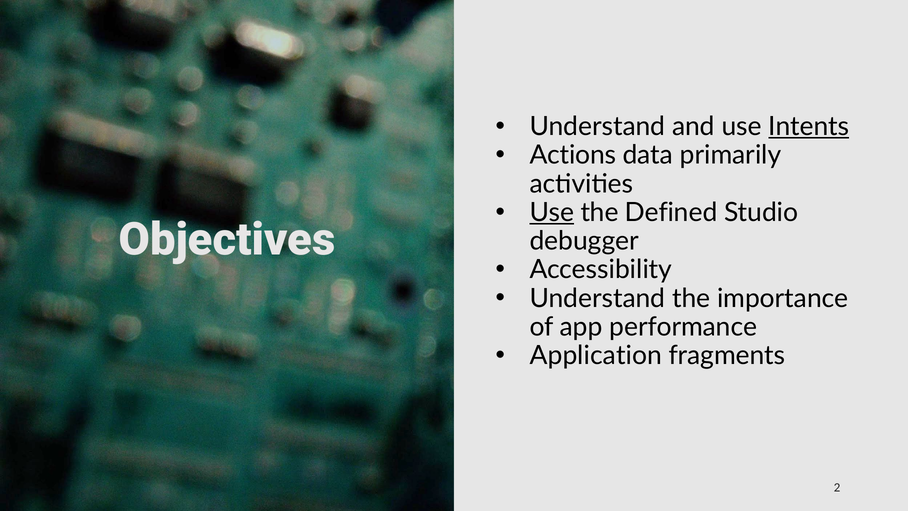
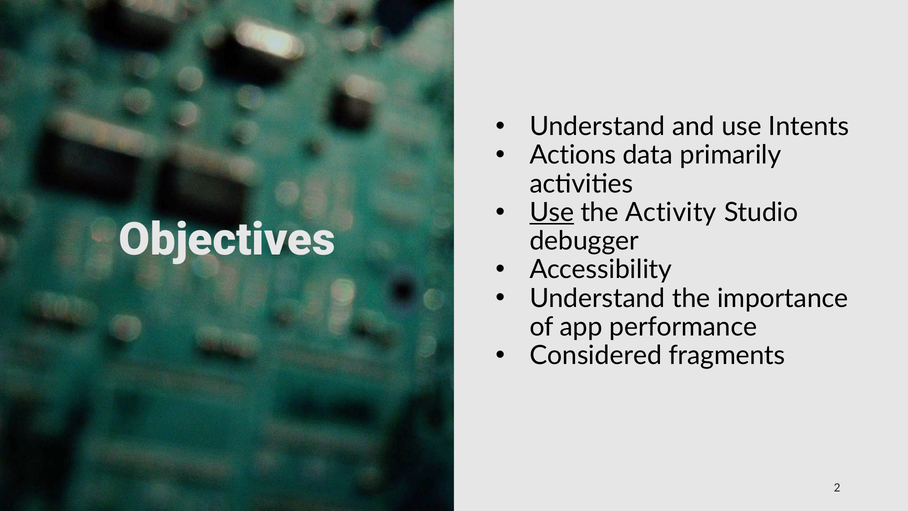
Intents underline: present -> none
Defined: Defined -> Activity
Application: Application -> Considered
